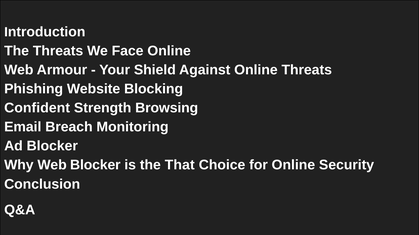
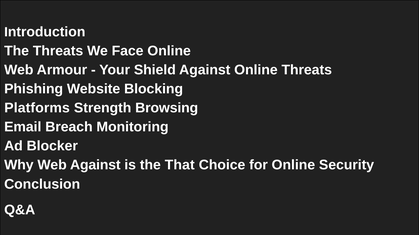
Confident: Confident -> Platforms
Web Blocker: Blocker -> Against
